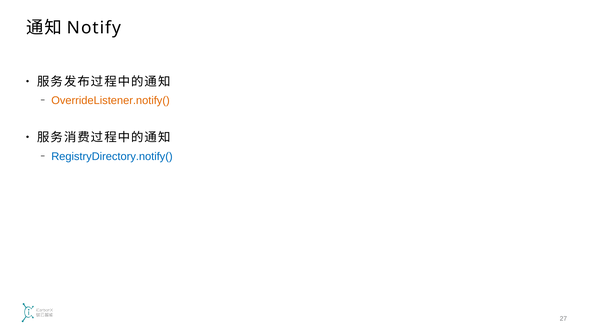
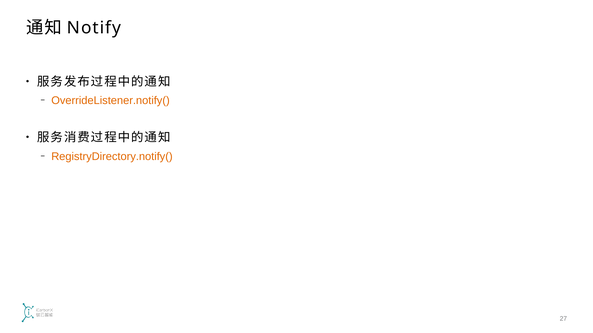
RegistryDirectory.notify( colour: blue -> orange
